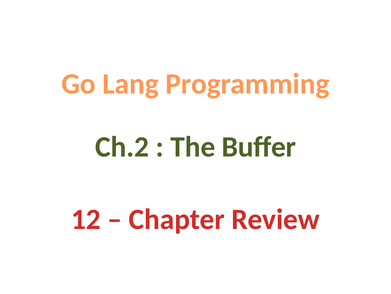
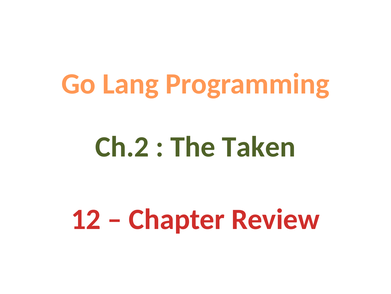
Buffer: Buffer -> Taken
